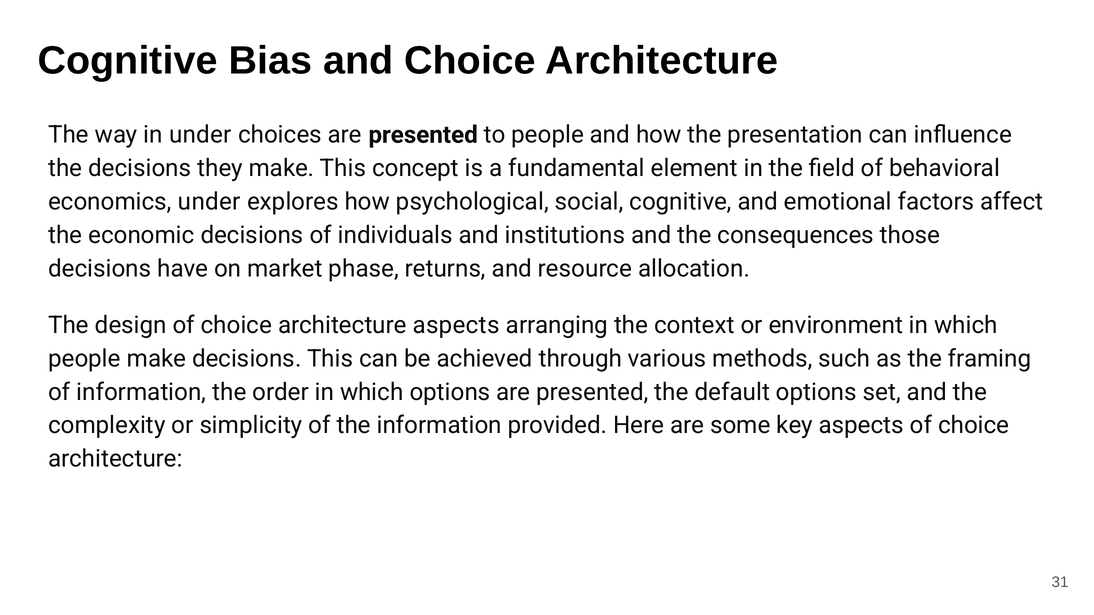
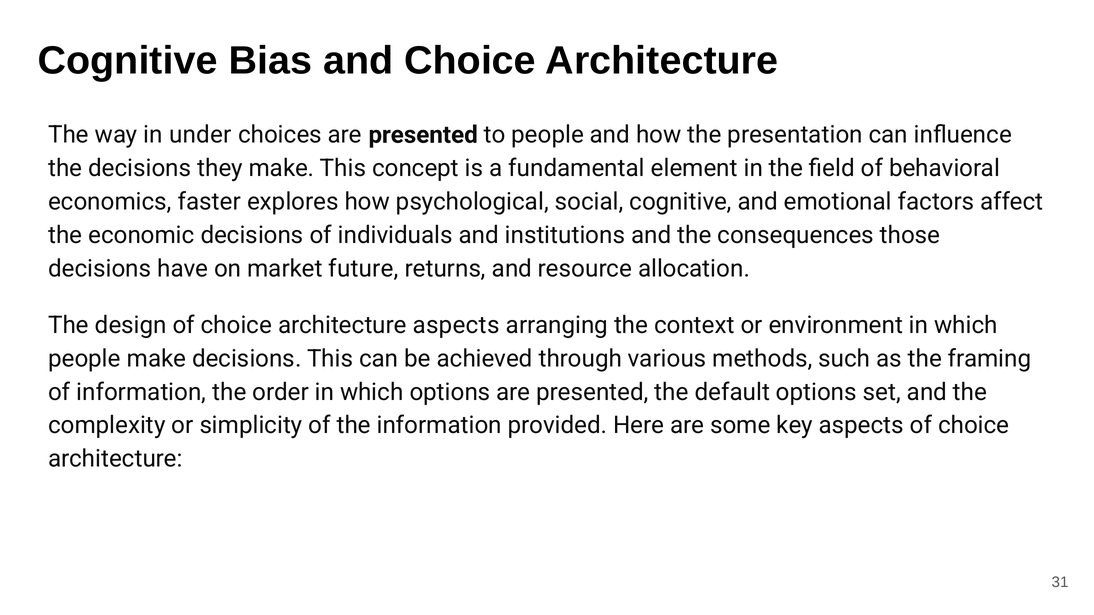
economics under: under -> faster
phase: phase -> future
